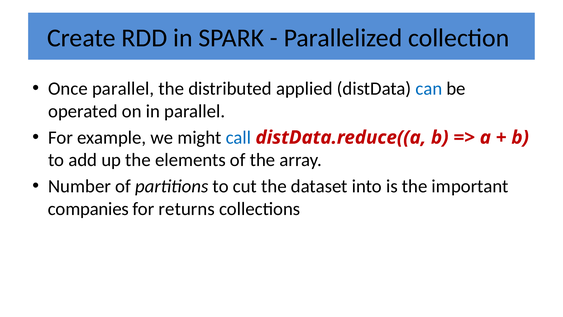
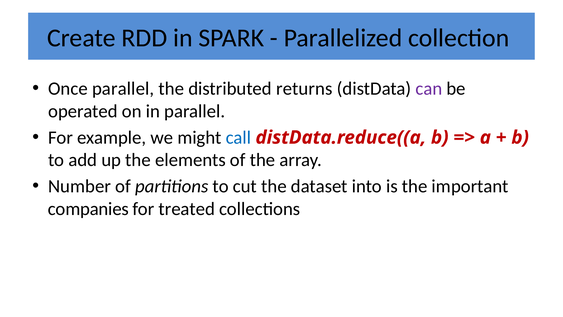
applied: applied -> returns
can colour: blue -> purple
returns: returns -> treated
